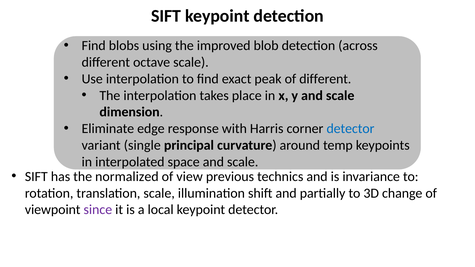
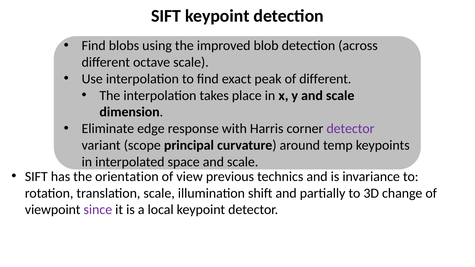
detector at (350, 129) colour: blue -> purple
single: single -> scope
normalized: normalized -> orientation
